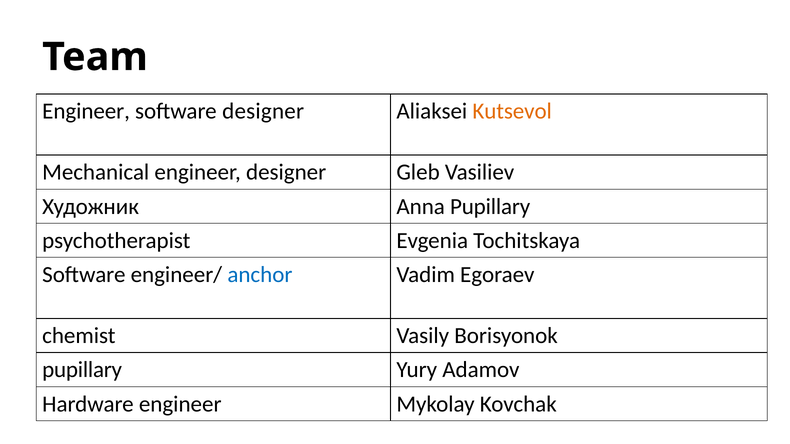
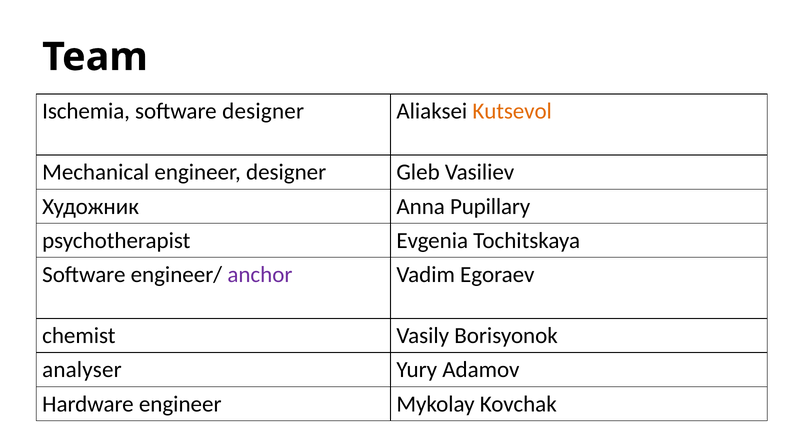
Engineer at (86, 111): Engineer -> Ischemia
anchor colour: blue -> purple
pupillary at (82, 370): pupillary -> analyser
